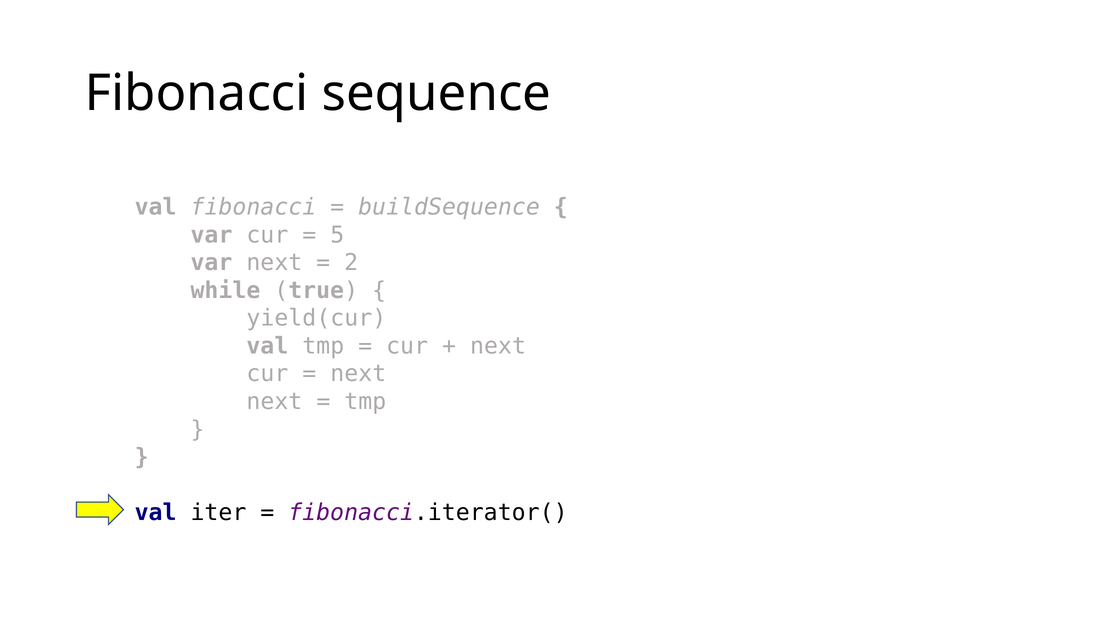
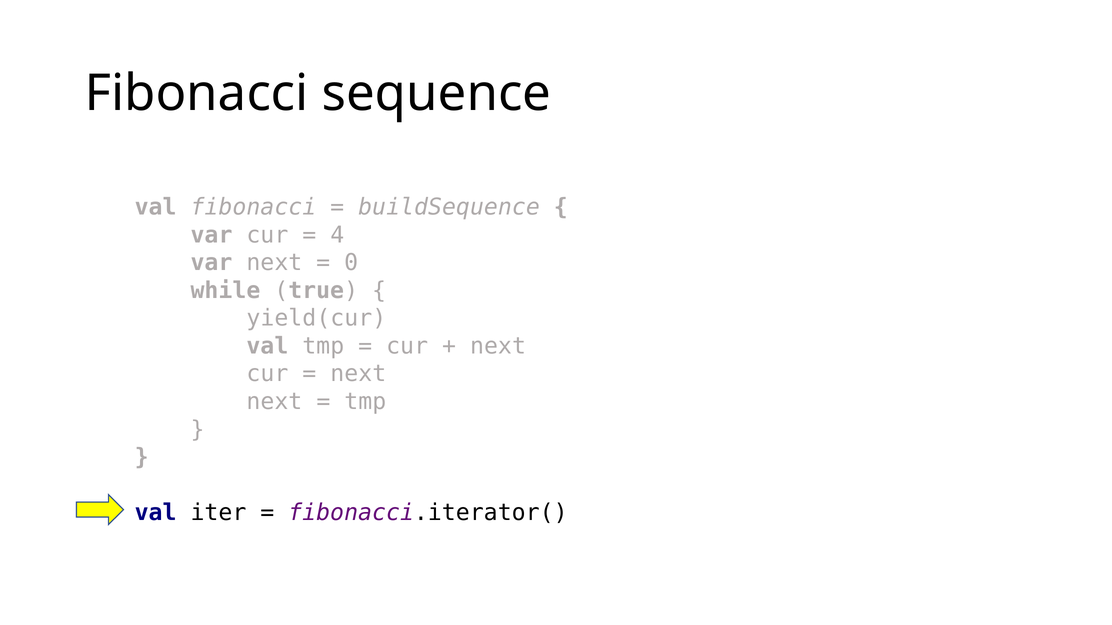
5: 5 -> 4
2: 2 -> 0
